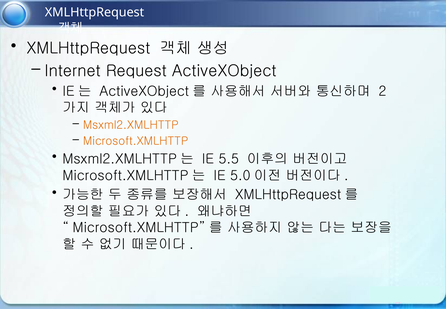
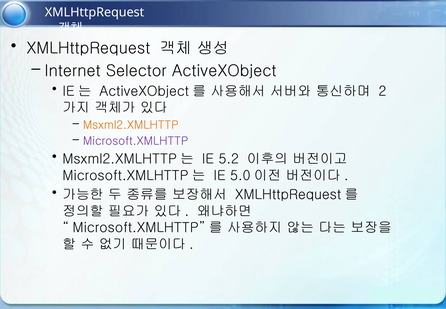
Request: Request -> Selector
Microsoft.XMLHTTP colour: orange -> purple
5.5: 5.5 -> 5.2
